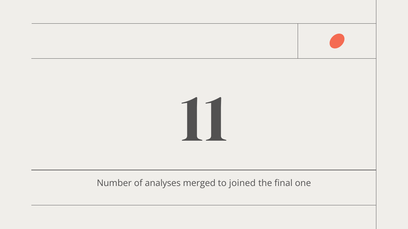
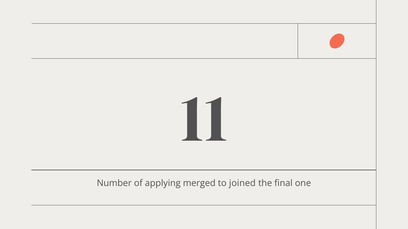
analyses: analyses -> applying
